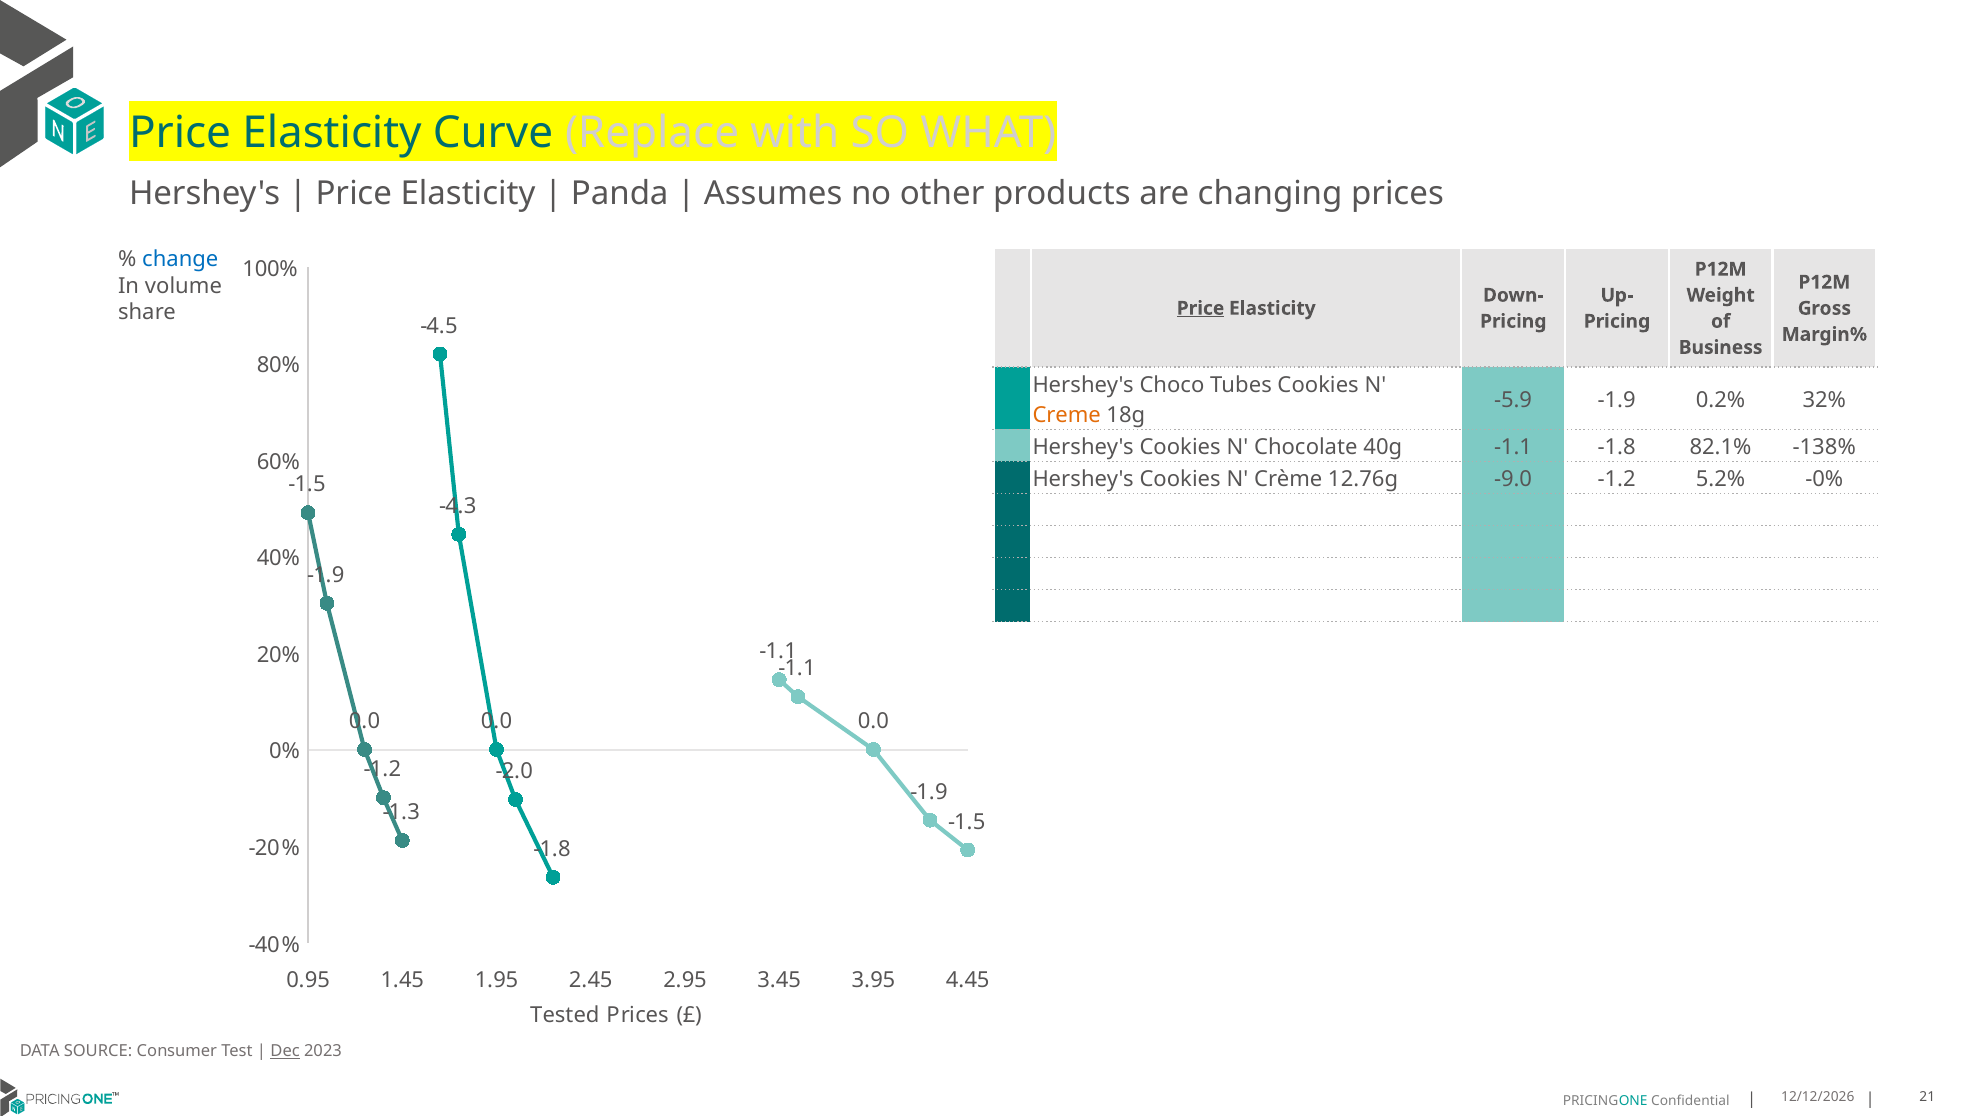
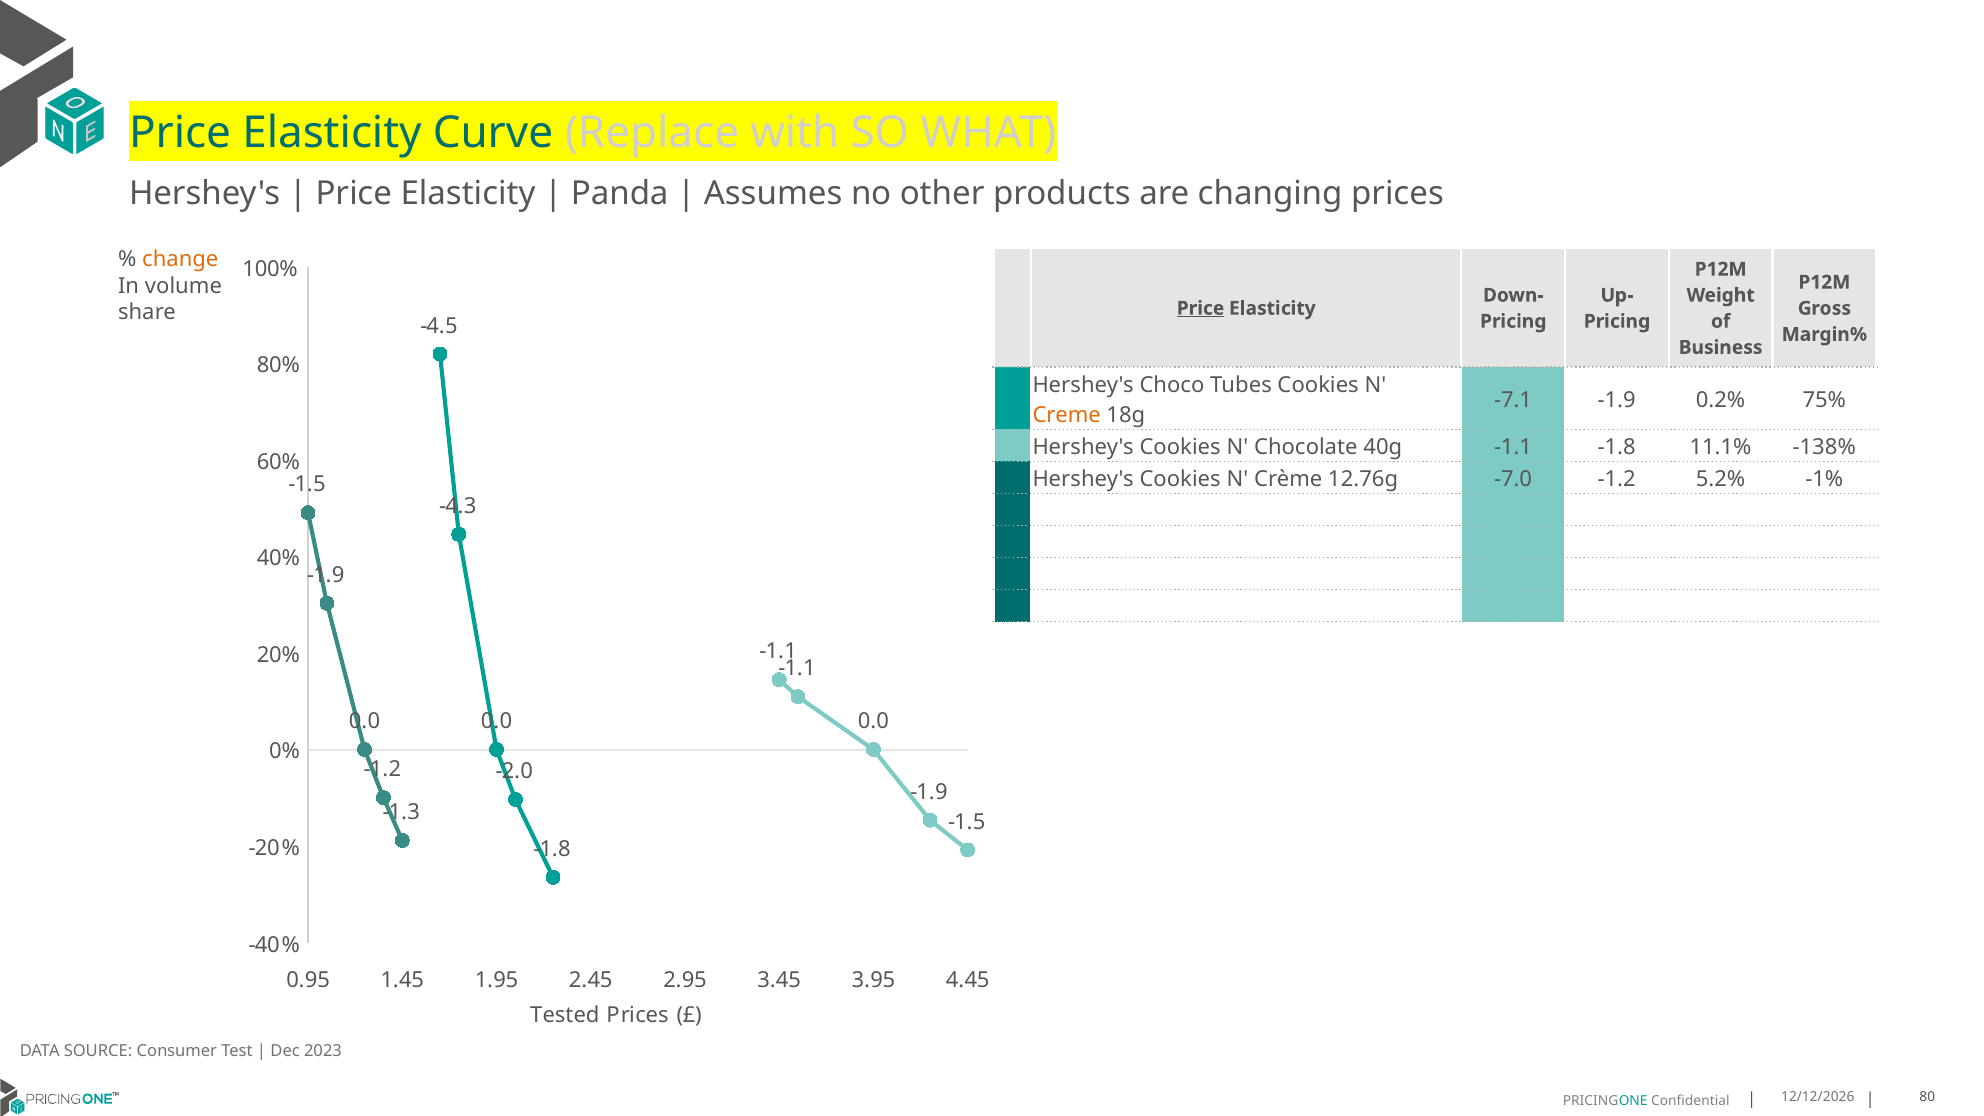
change colour: blue -> orange
-5.9: -5.9 -> -7.1
32%: 32% -> 75%
82.1%: 82.1% -> 11.1%
-9.0: -9.0 -> -7.0
-0%: -0% -> -1%
Dec underline: present -> none
21: 21 -> 80
